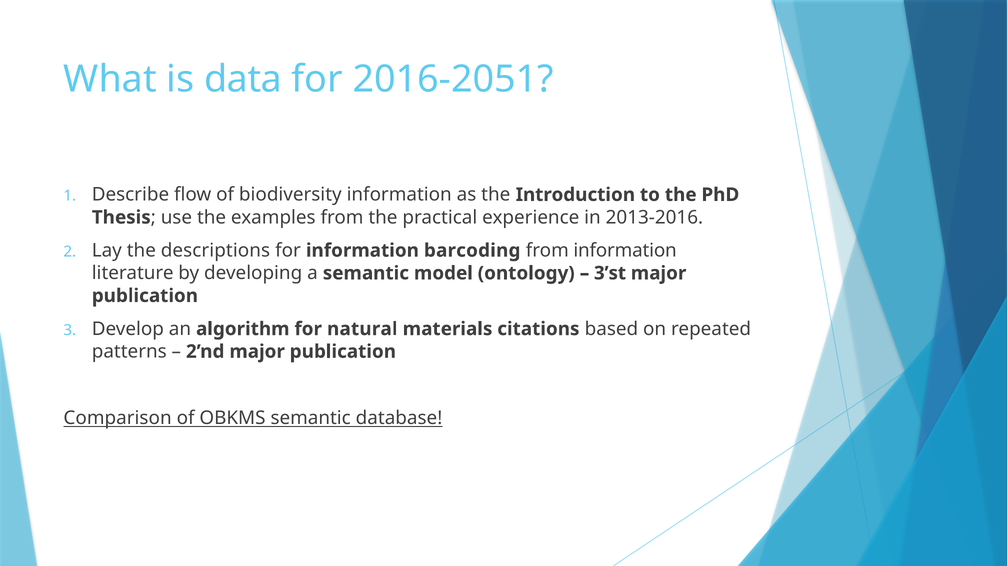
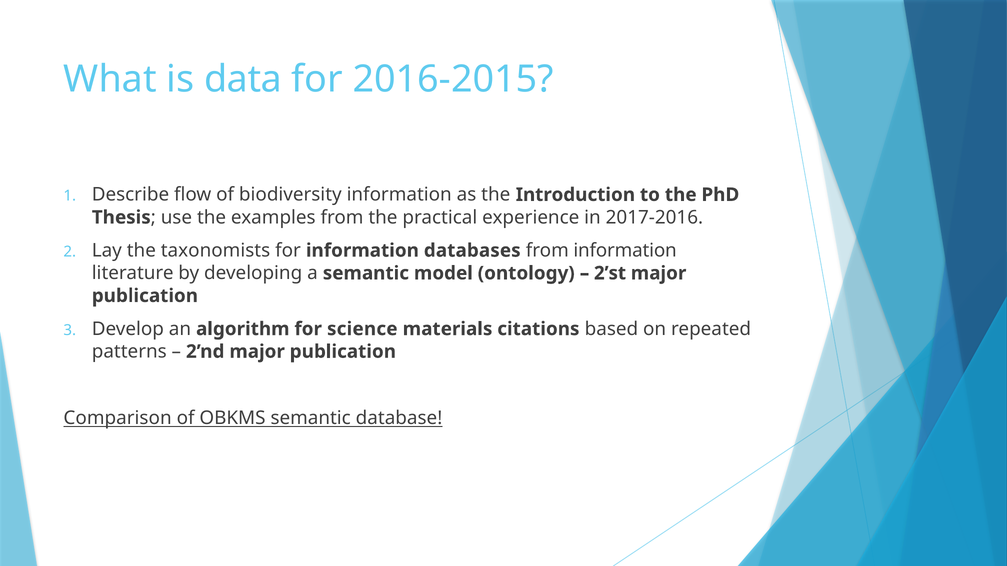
2016-2051: 2016-2051 -> 2016-2015
2013-2016: 2013-2016 -> 2017-2016
descriptions: descriptions -> taxonomists
barcoding: barcoding -> databases
3’st: 3’st -> 2’st
natural: natural -> science
